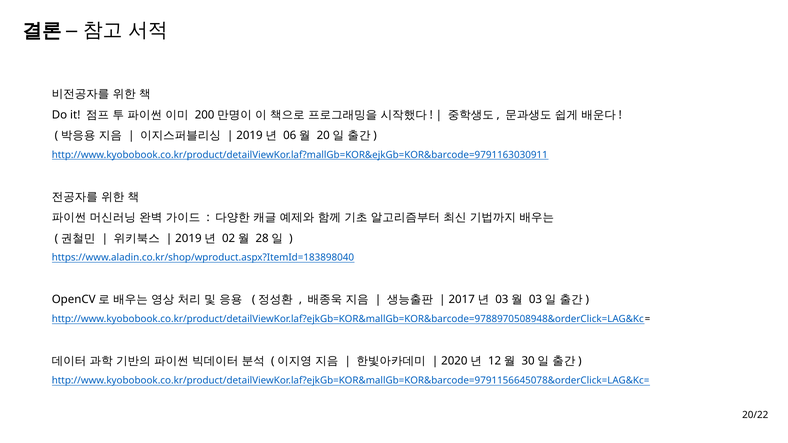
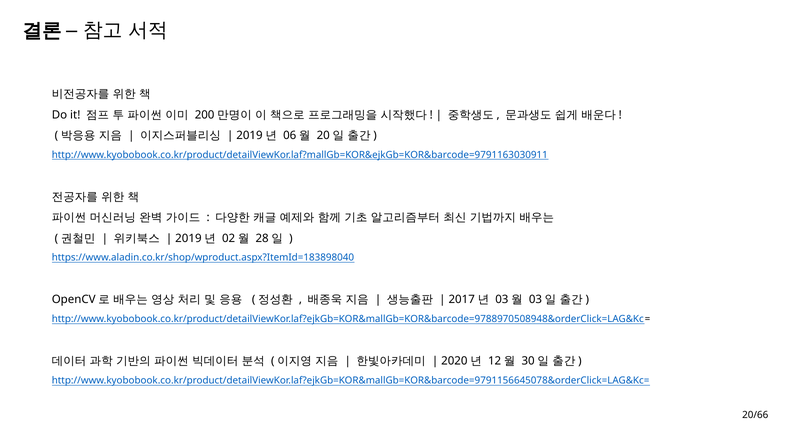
20/22: 20/22 -> 20/66
